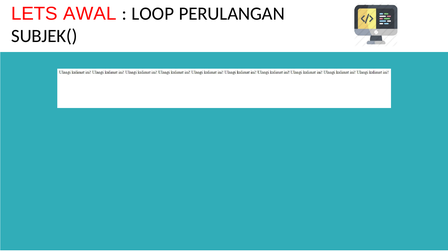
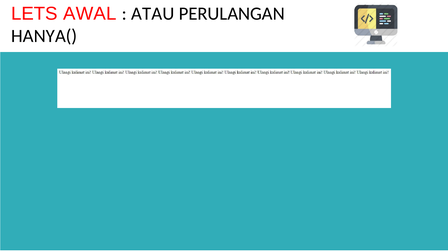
LOOP: LOOP -> ATAU
SUBJEK(: SUBJEK( -> HANYA(
